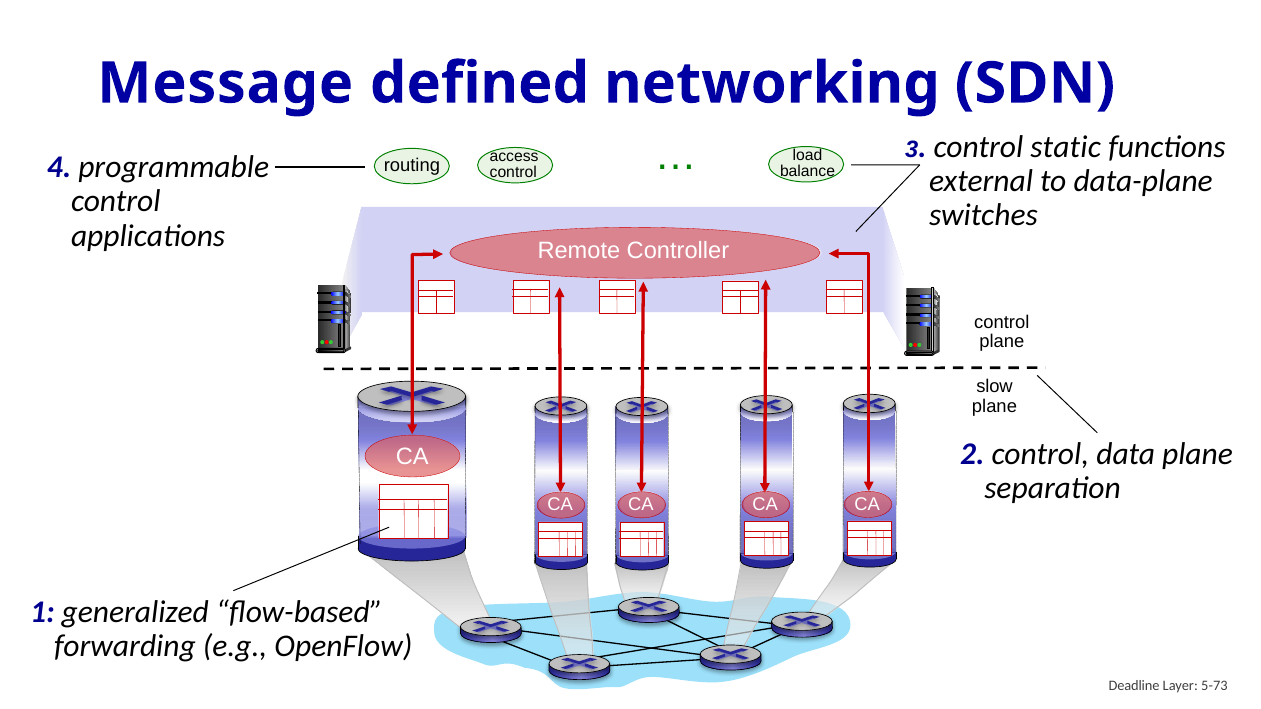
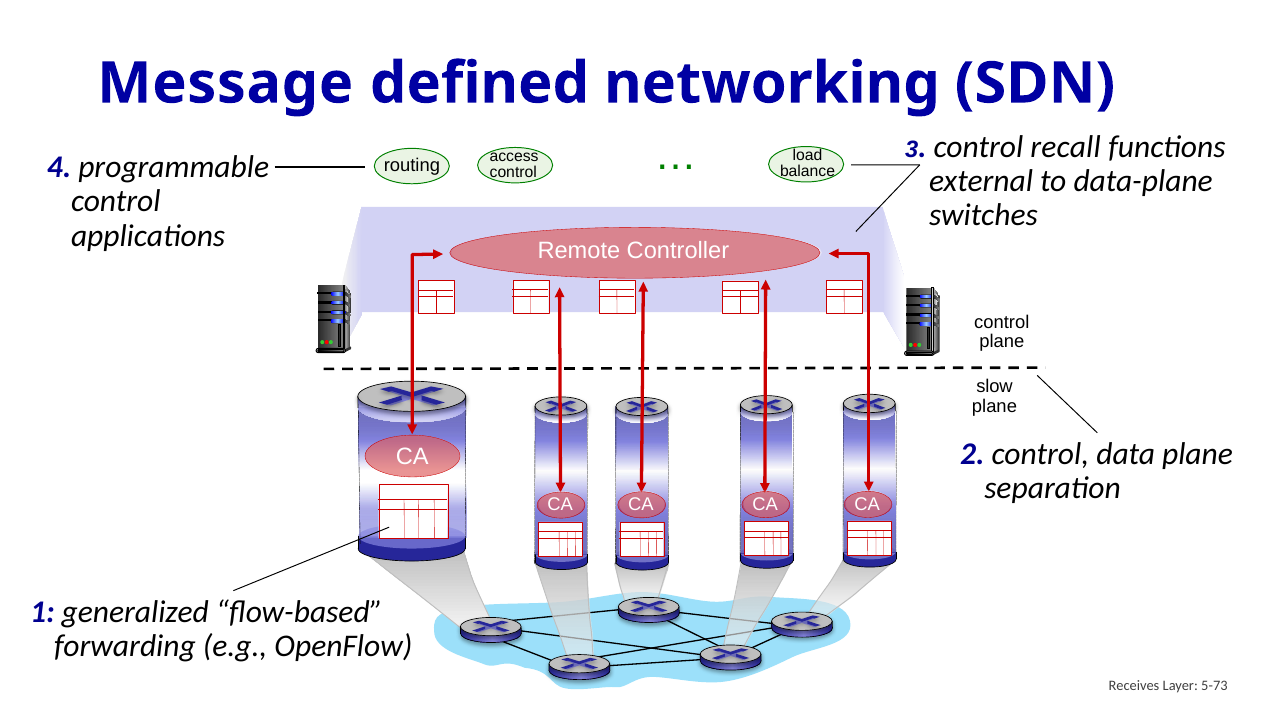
static: static -> recall
Deadline: Deadline -> Receives
